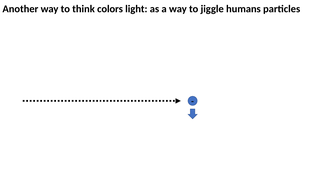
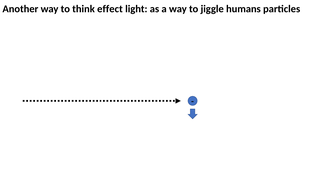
colors: colors -> effect
